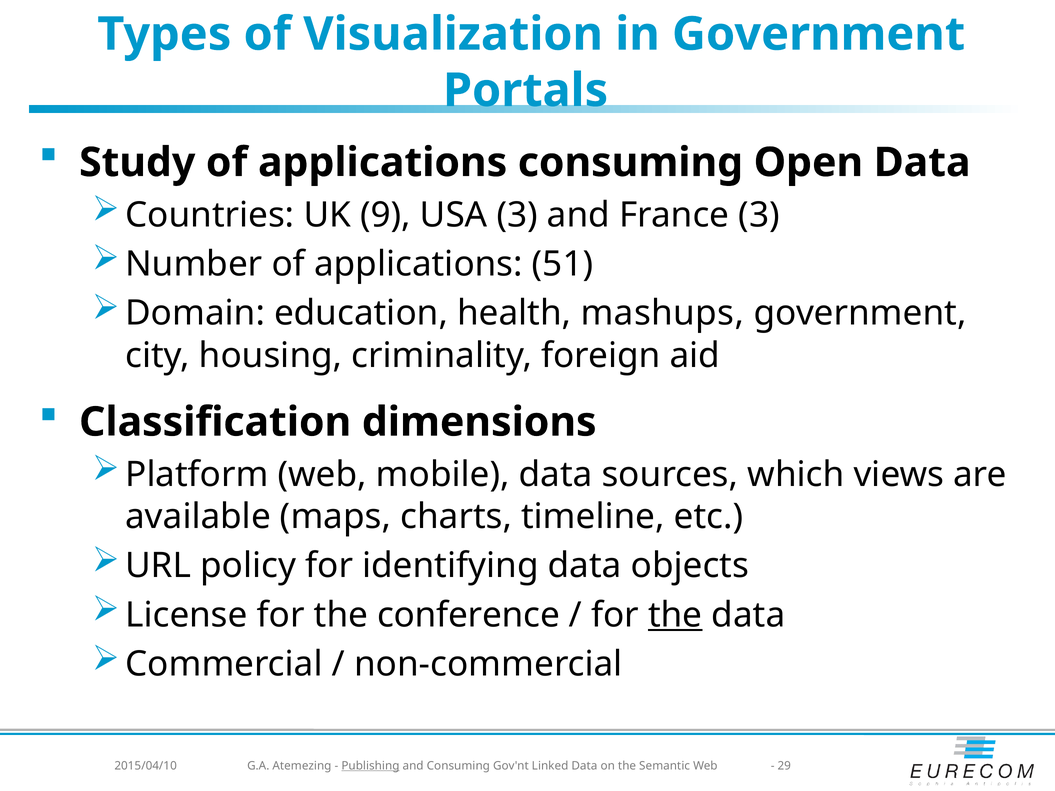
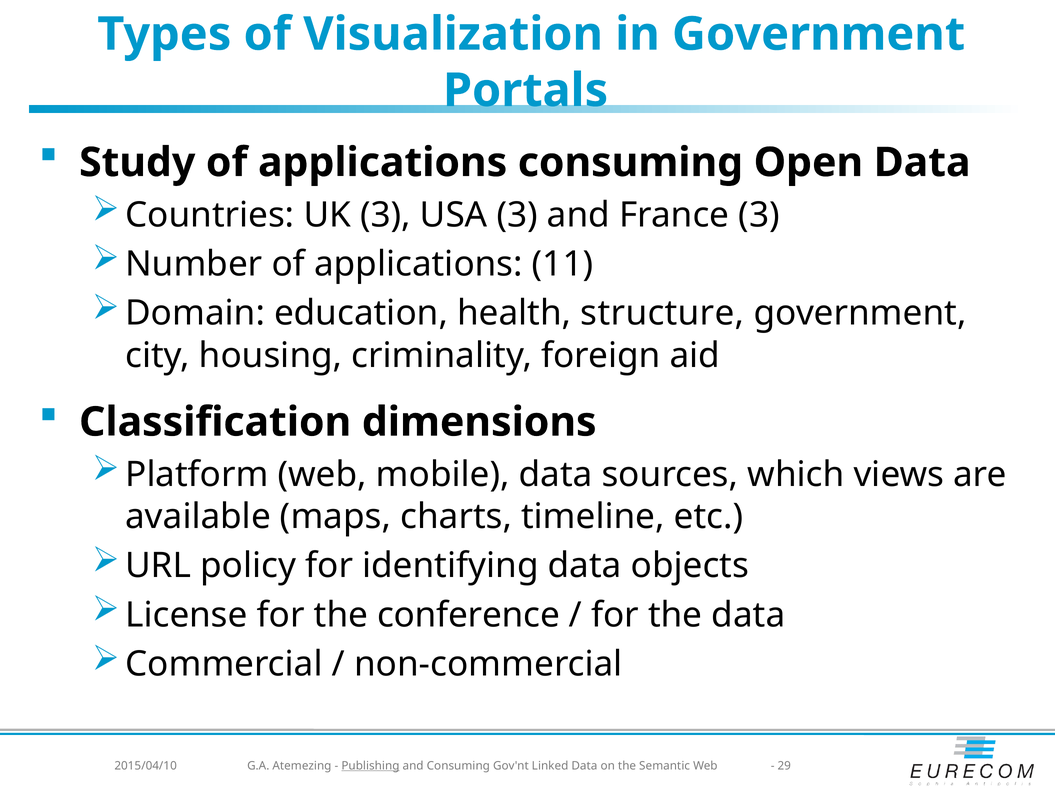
UK 9: 9 -> 3
51: 51 -> 11
mashups: mashups -> structure
the at (675, 615) underline: present -> none
